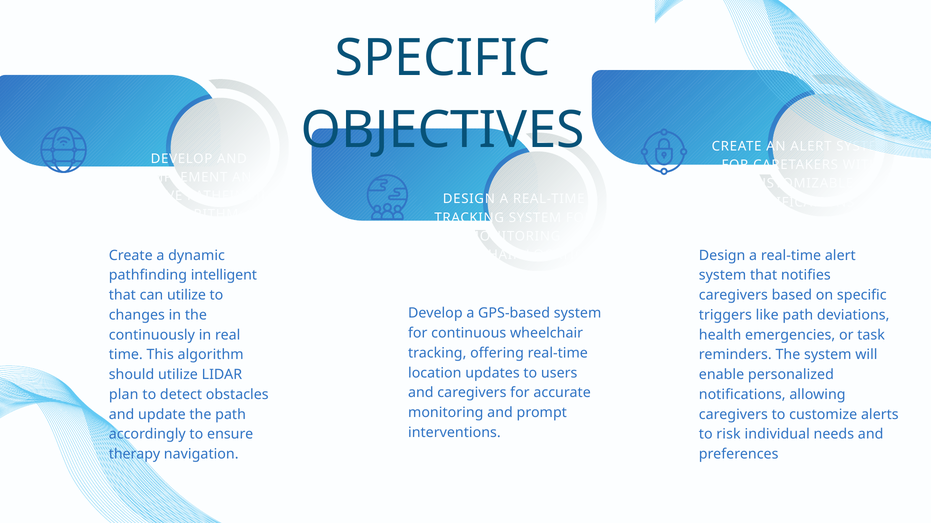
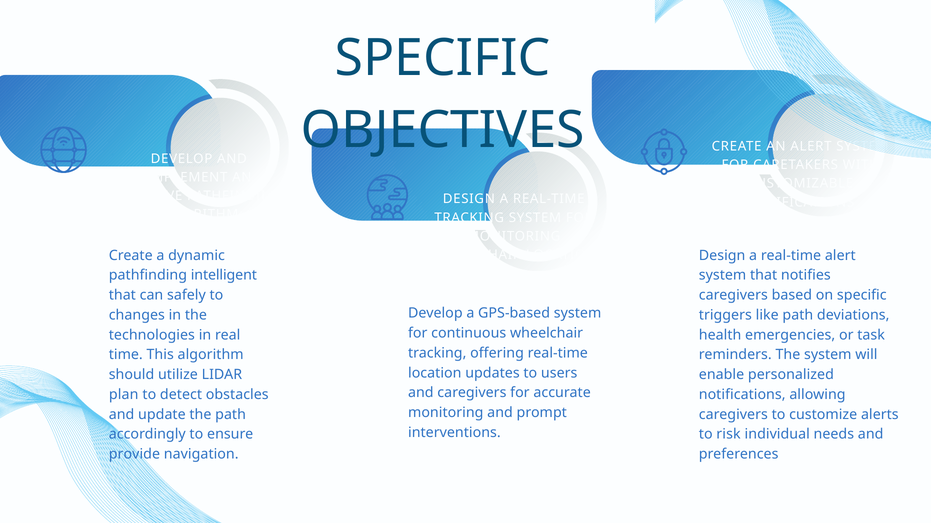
can utilize: utilize -> safely
continuously: continuously -> technologies
therapy: therapy -> provide
